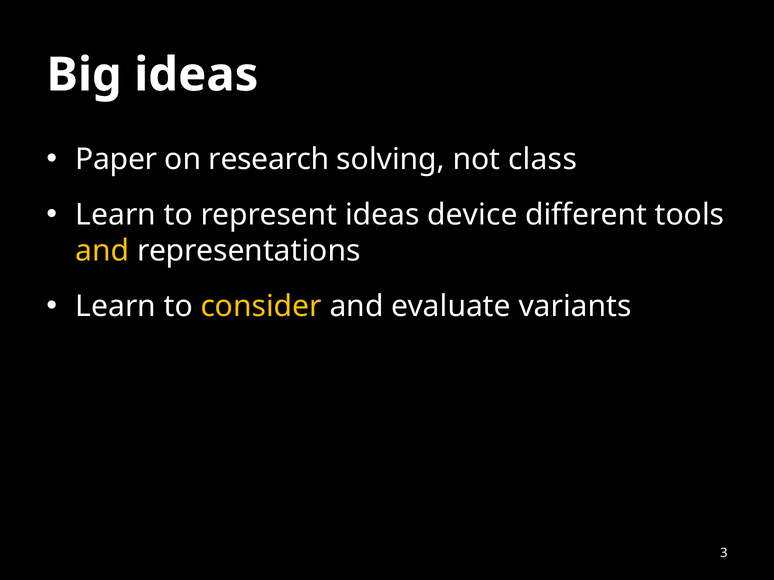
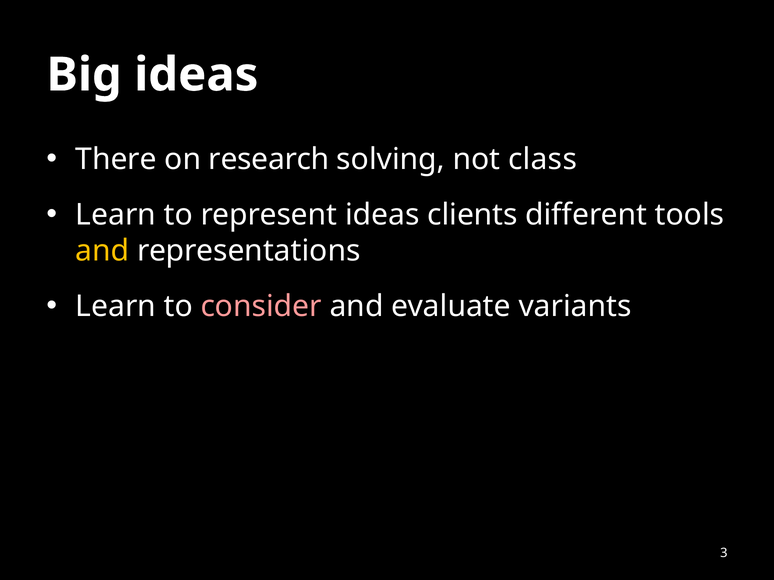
Paper: Paper -> There
device: device -> clients
consider colour: yellow -> pink
